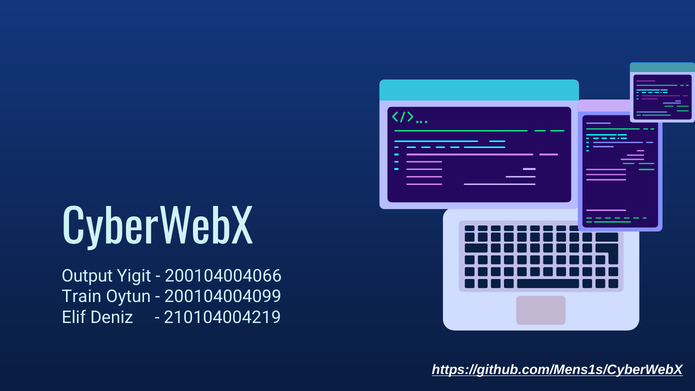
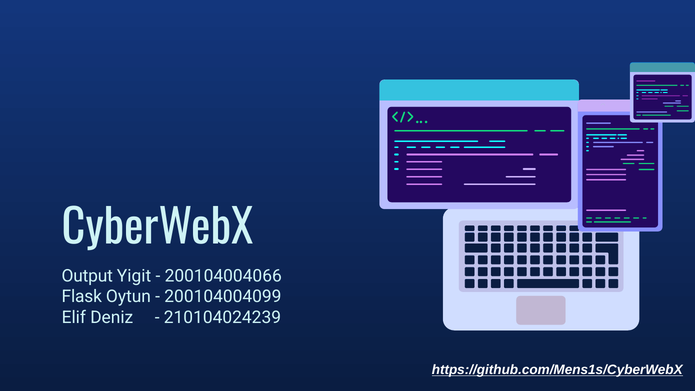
Train: Train -> Flask
210104004219: 210104004219 -> 210104024239
